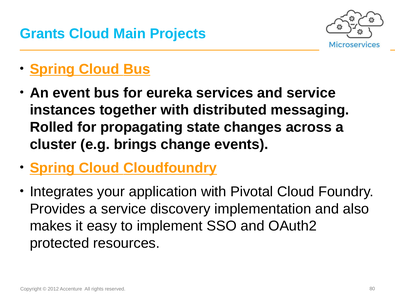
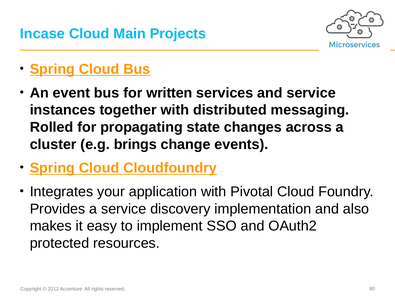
Grants: Grants -> Incase
eureka: eureka -> written
